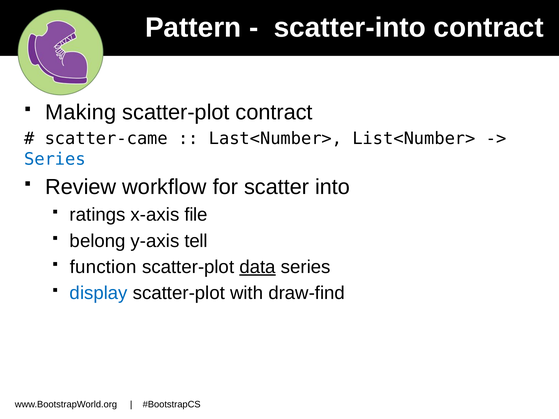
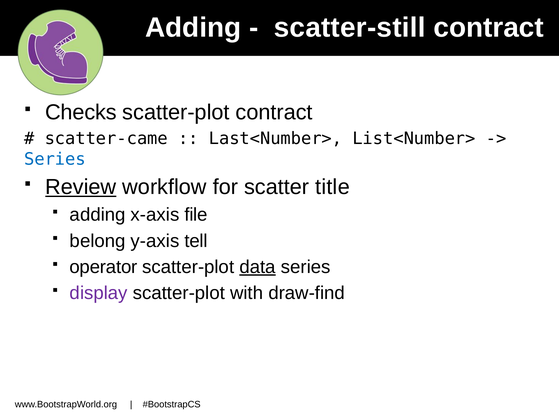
Pattern at (193, 28): Pattern -> Adding
scatter-into: scatter-into -> scatter-still
Making: Making -> Checks
Review underline: none -> present
into: into -> title
ratings at (98, 215): ratings -> adding
function: function -> operator
display colour: blue -> purple
